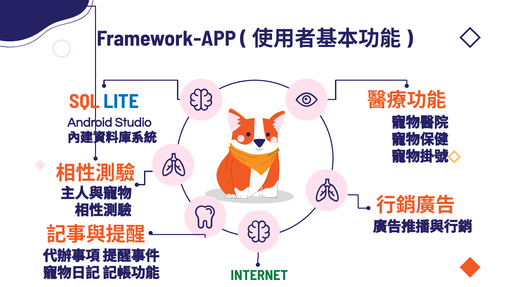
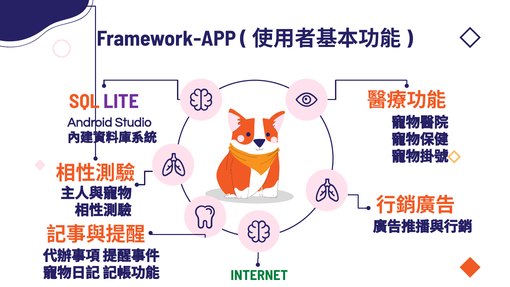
LITE colour: blue -> purple
